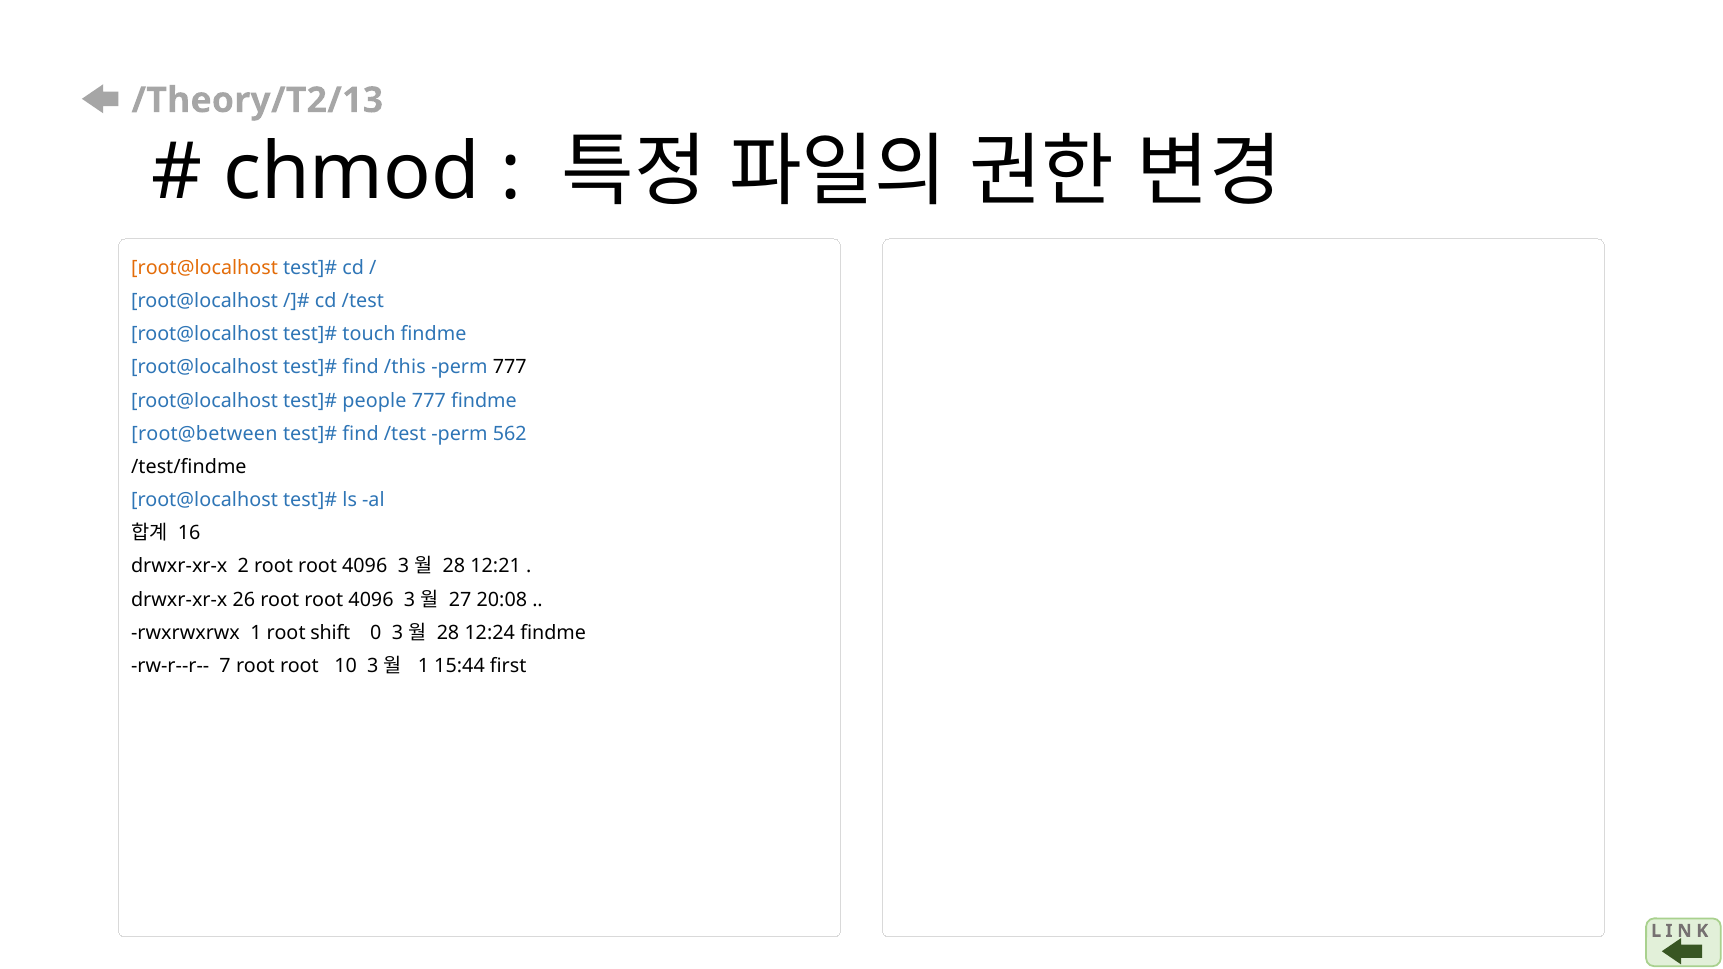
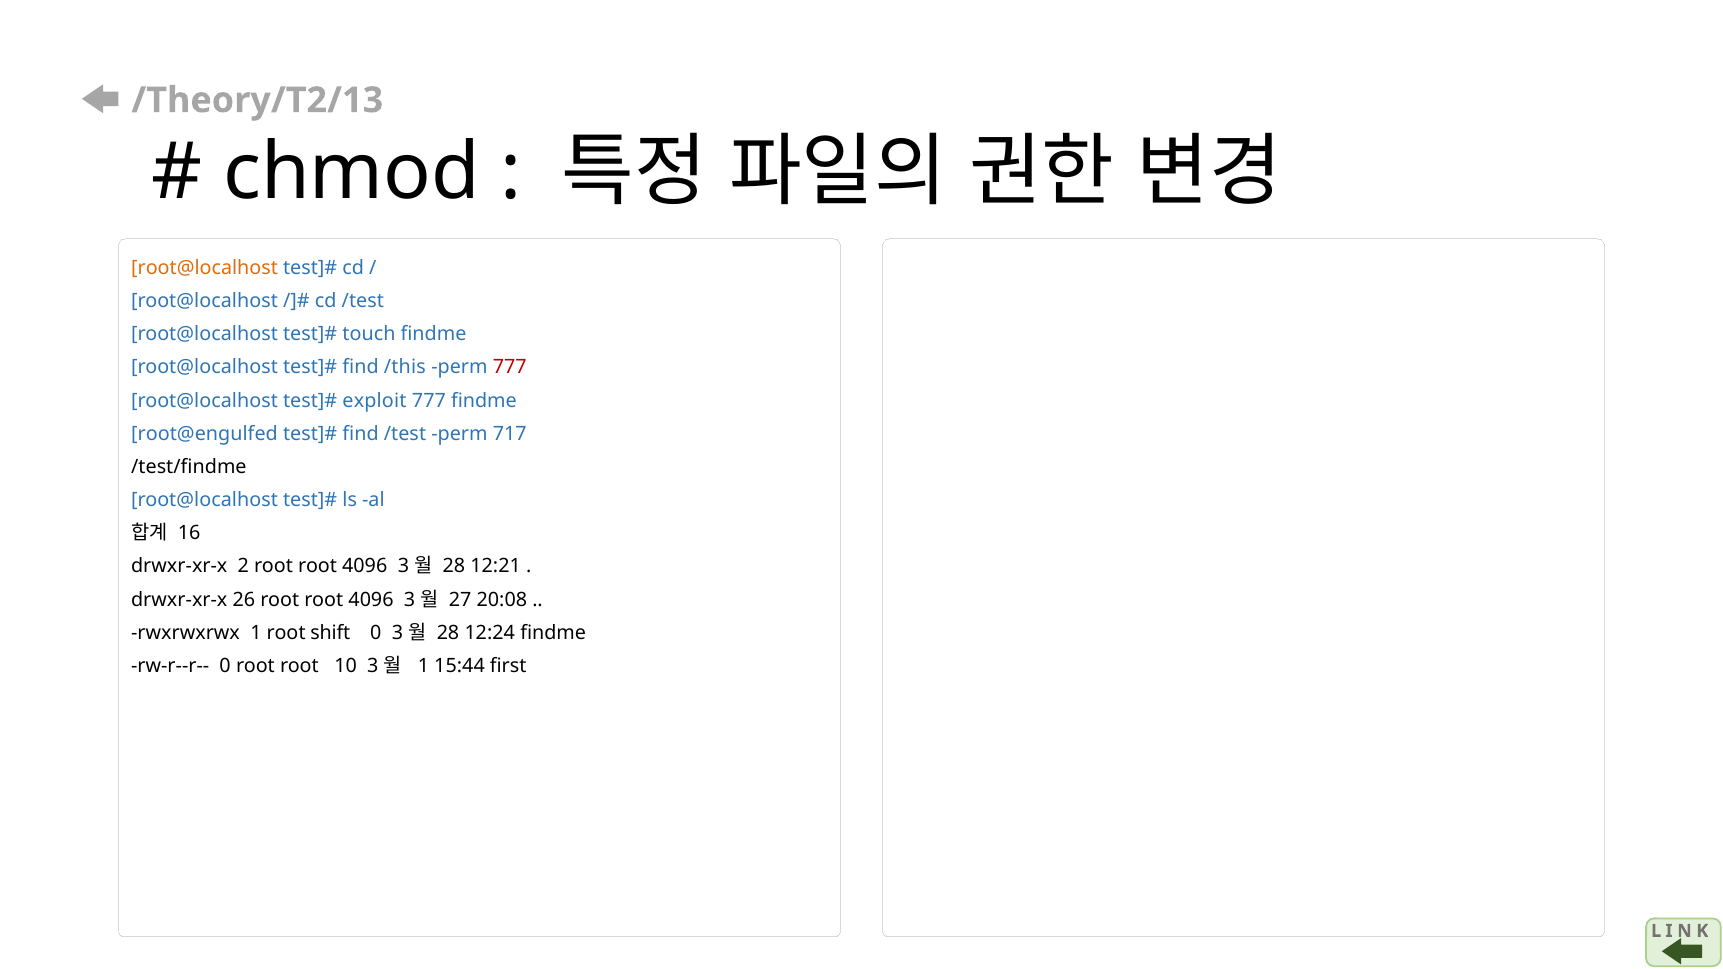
777 at (510, 367) colour: black -> red
people: people -> exploit
root@between: root@between -> root@engulfed
562: 562 -> 717
rw-r--r-- 7: 7 -> 0
